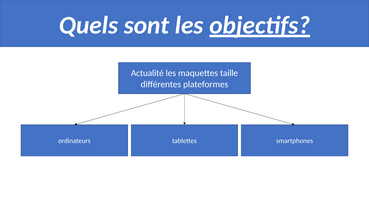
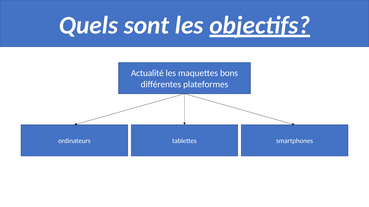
taille: taille -> bons
